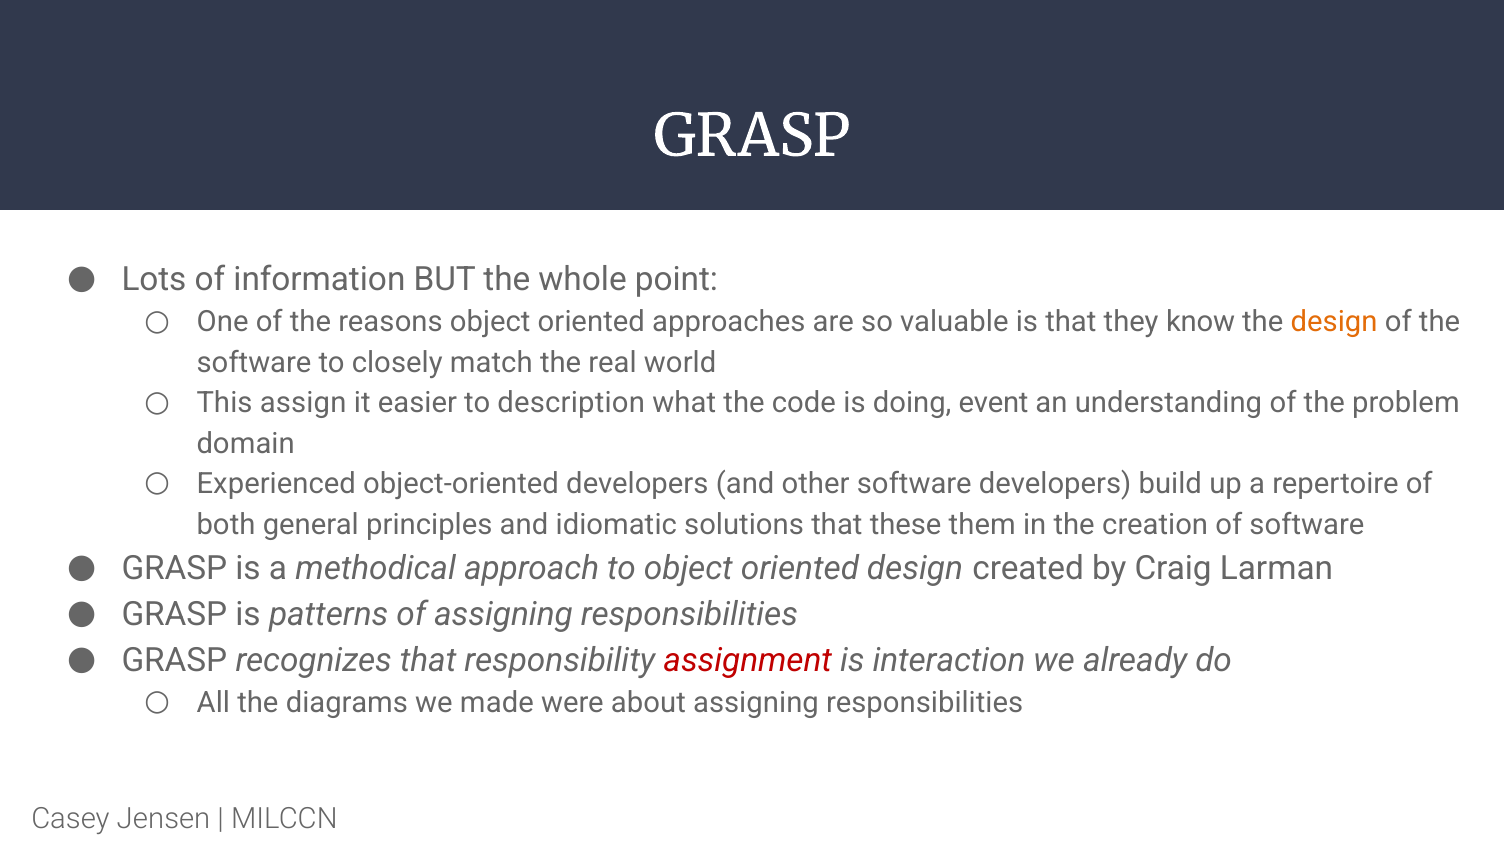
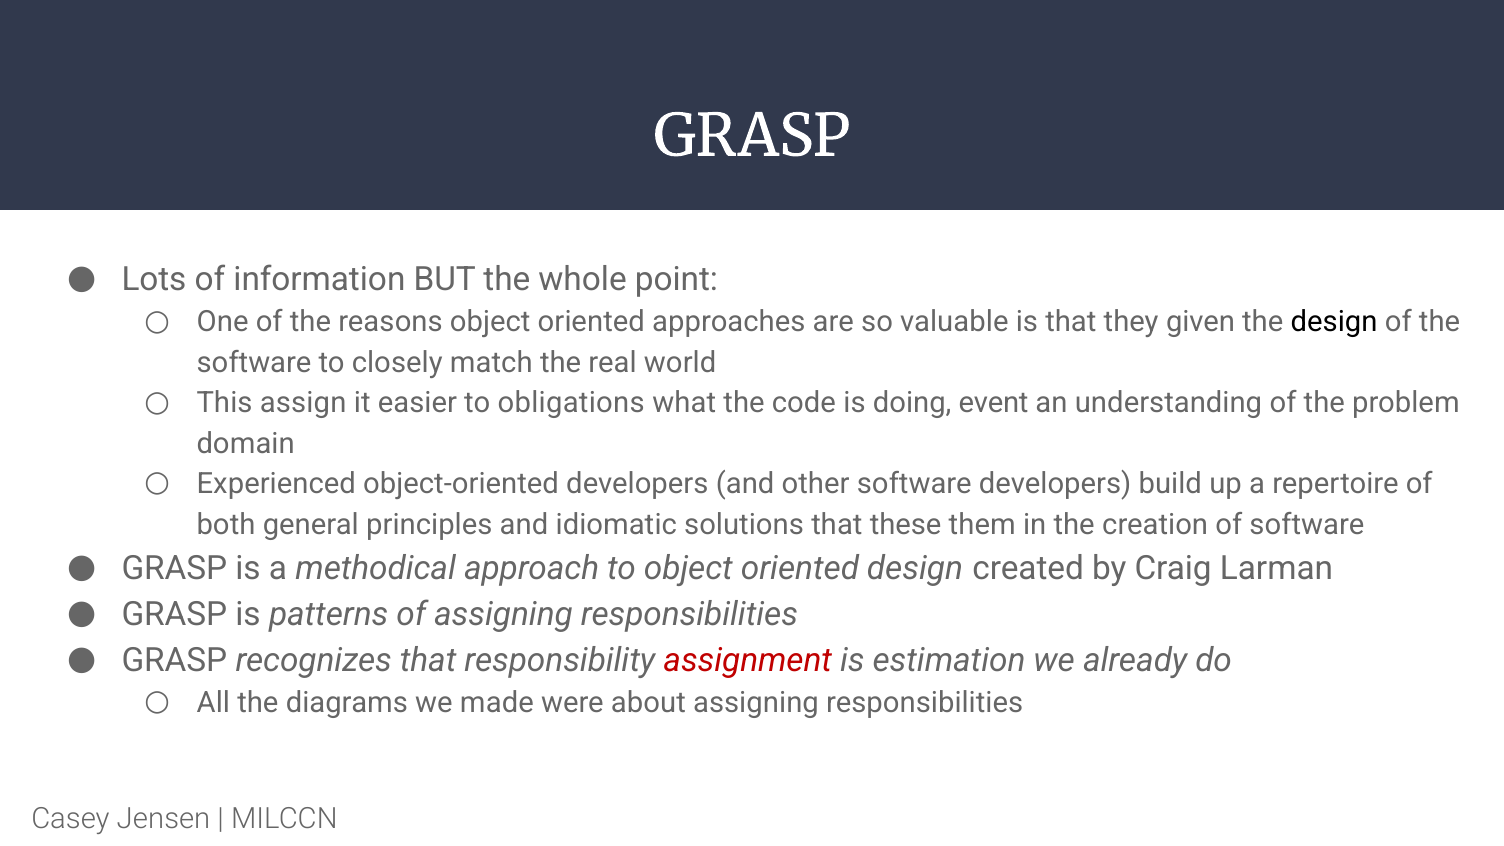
know: know -> given
design at (1334, 322) colour: orange -> black
description: description -> obligations
interaction: interaction -> estimation
